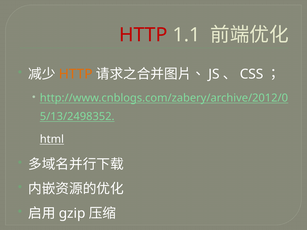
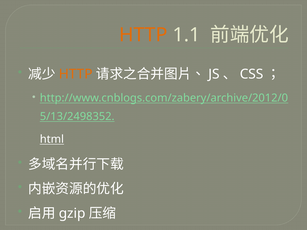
HTTP at (143, 35) colour: red -> orange
